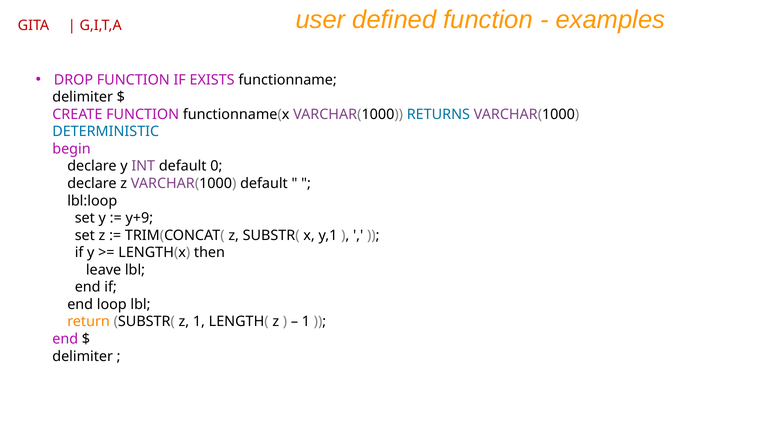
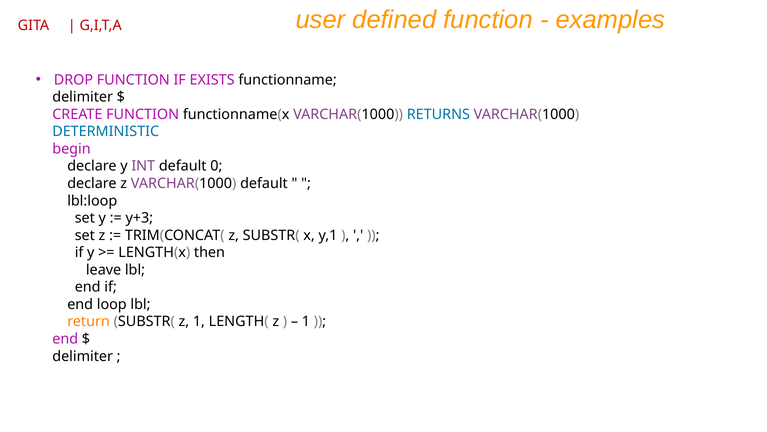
y+9: y+9 -> y+3
